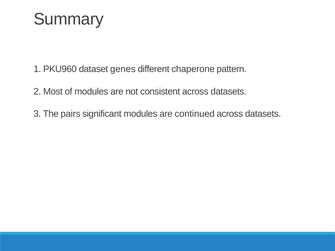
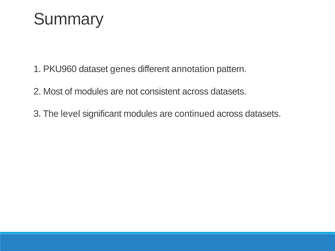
chaperone: chaperone -> annotation
pairs: pairs -> level
